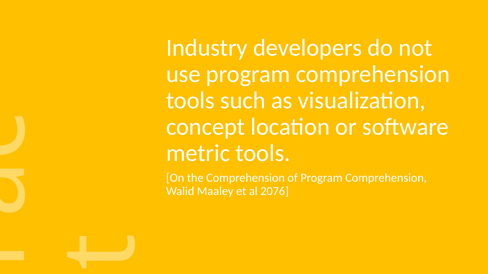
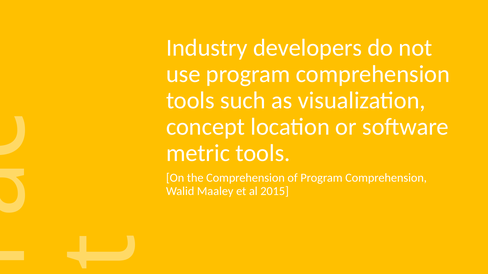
2076: 2076 -> 2015
